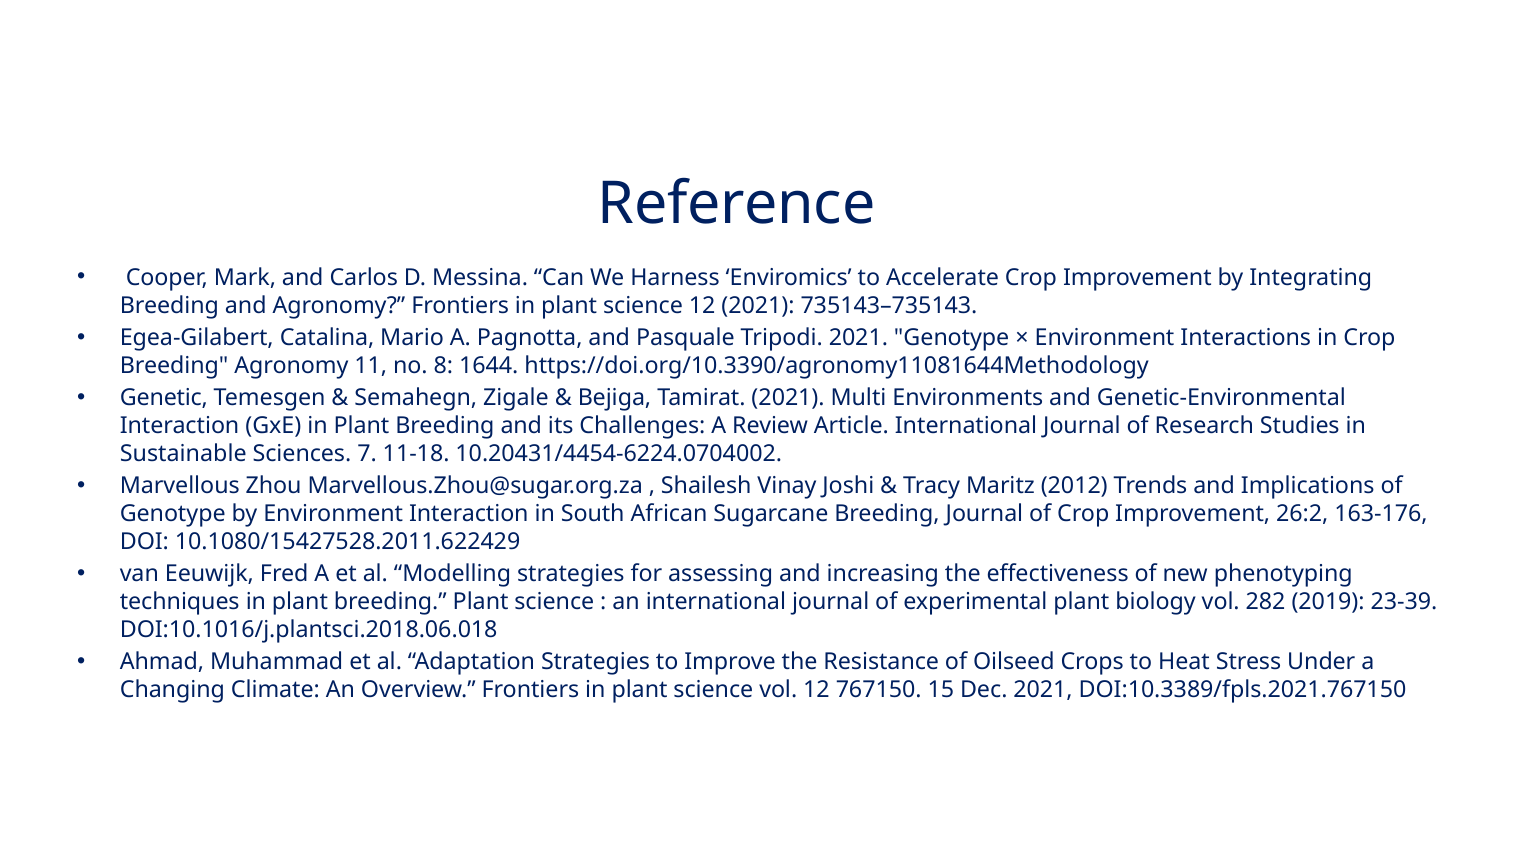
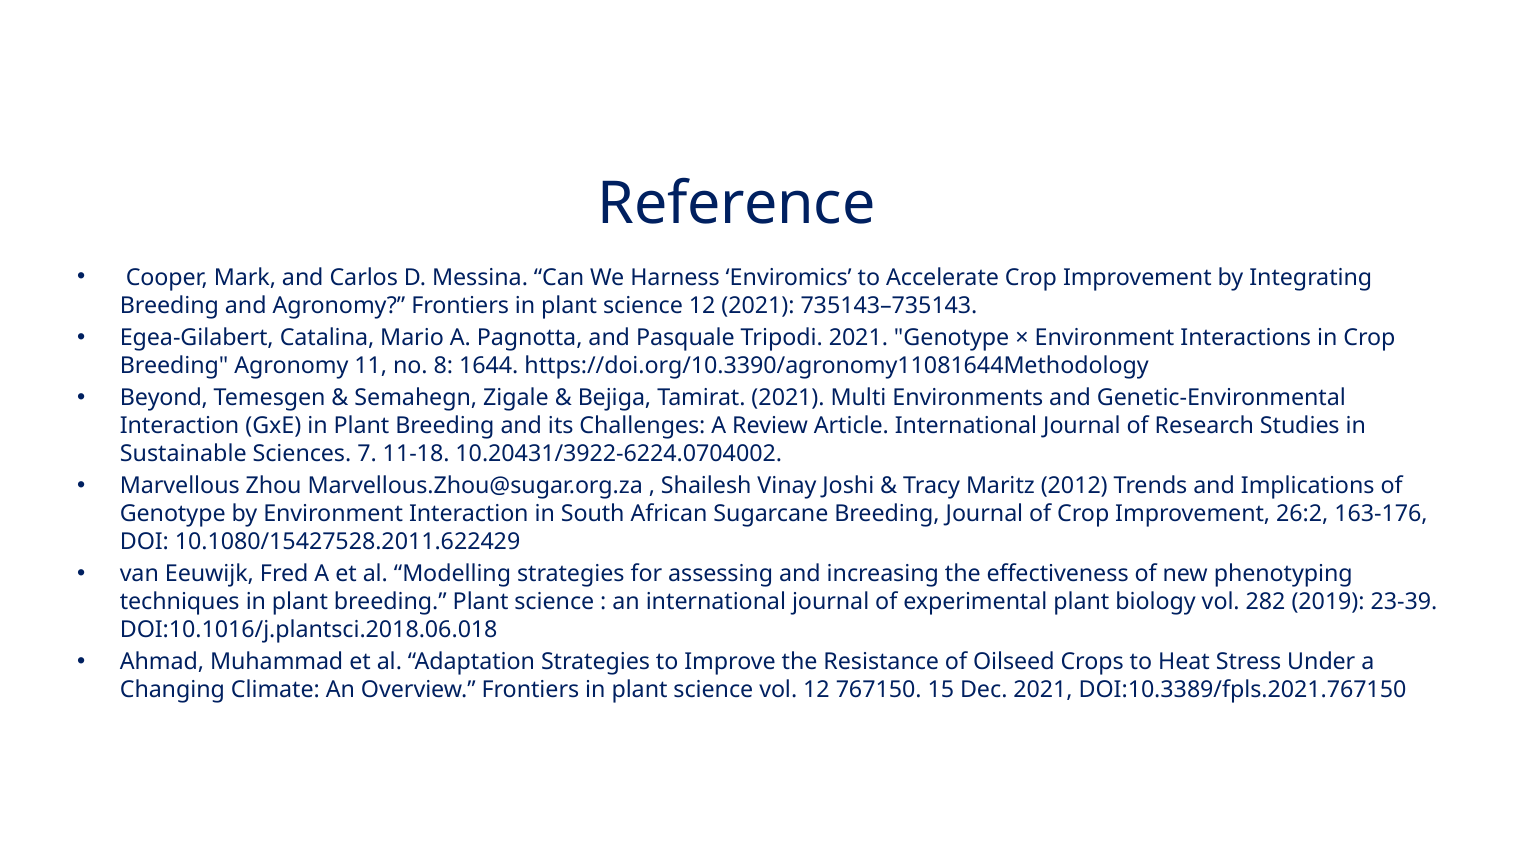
Genetic: Genetic -> Beyond
10.20431/4454-6224.0704002: 10.20431/4454-6224.0704002 -> 10.20431/3922-6224.0704002
